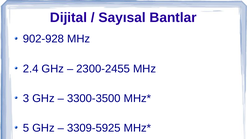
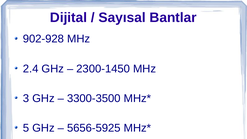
2300-2455: 2300-2455 -> 2300-1450
3309-5925: 3309-5925 -> 5656-5925
